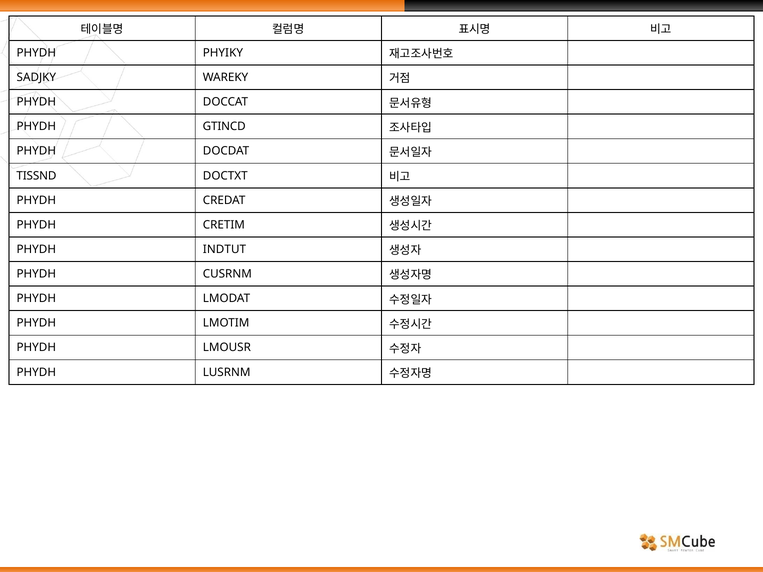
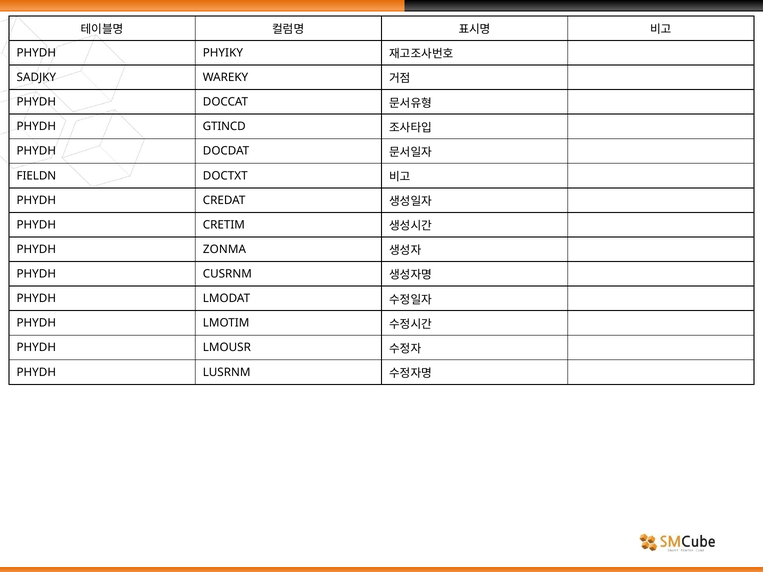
TISSND: TISSND -> FIELDN
INDTUT: INDTUT -> ZONMA
